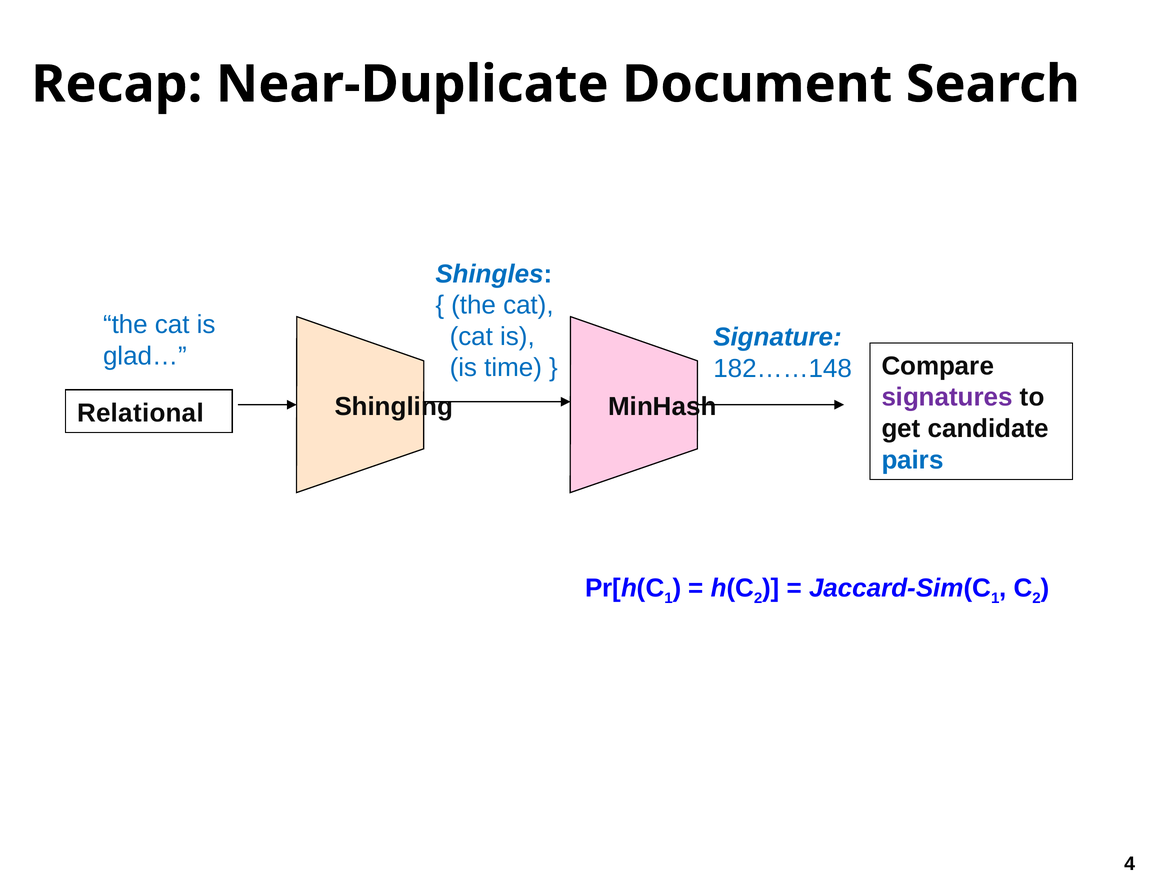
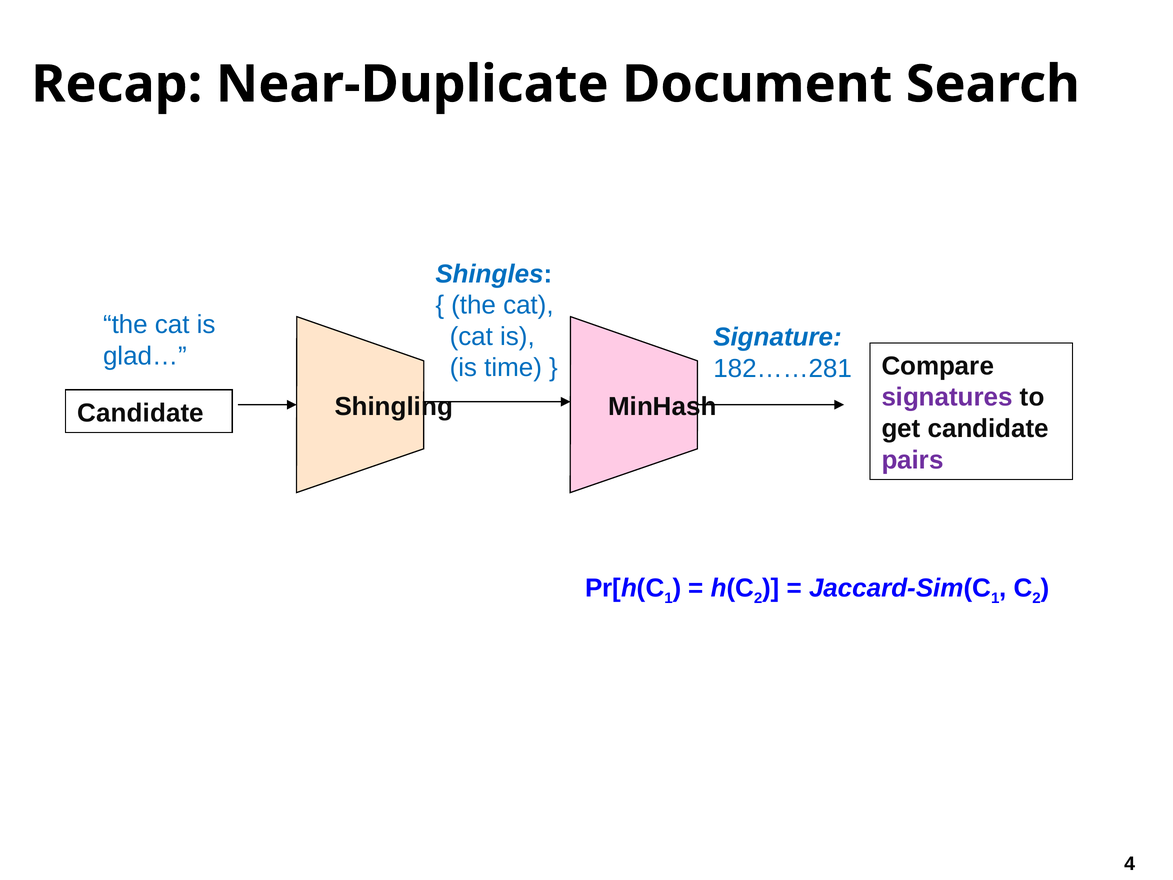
182……148: 182……148 -> 182……281
Relational at (140, 413): Relational -> Candidate
pairs colour: blue -> purple
